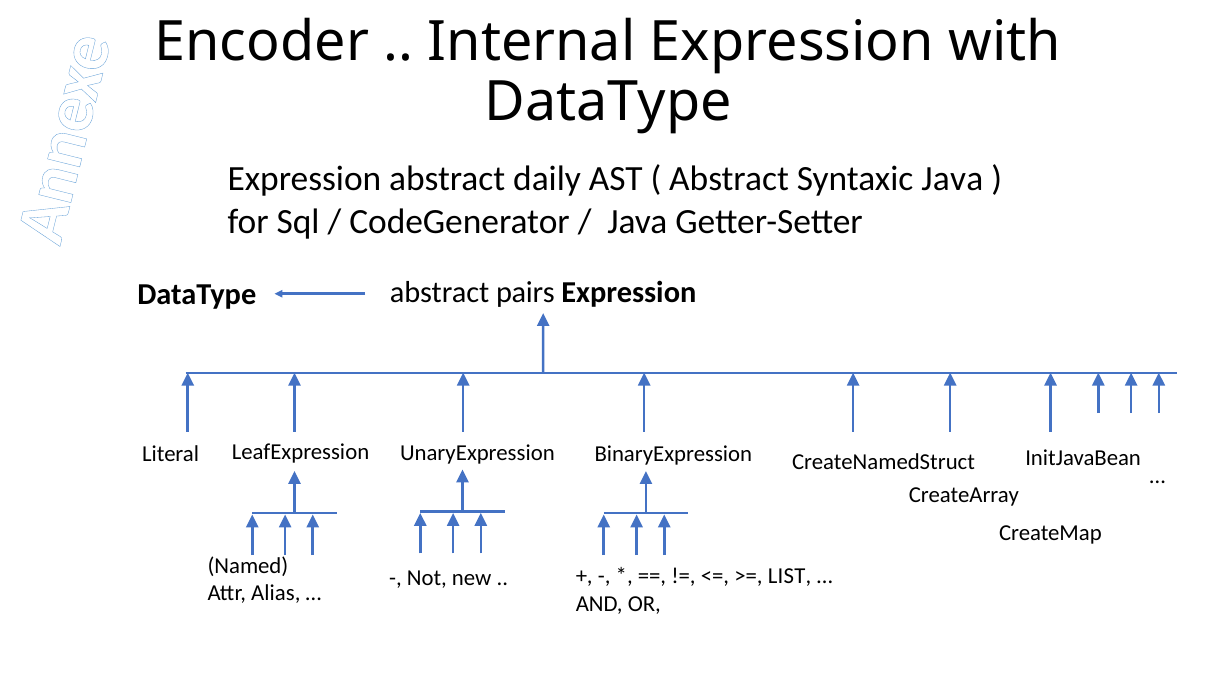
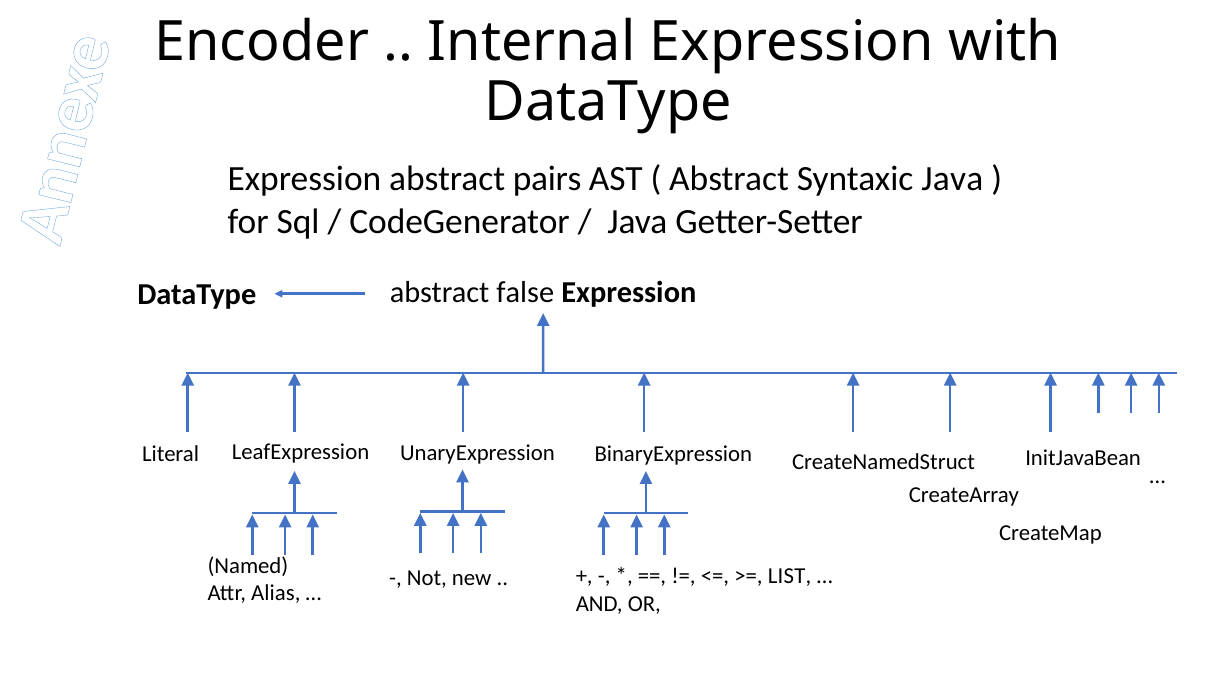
daily: daily -> pairs
pairs: pairs -> false
